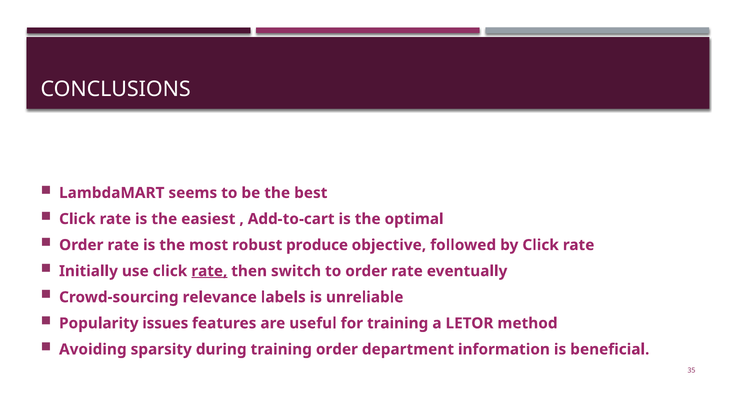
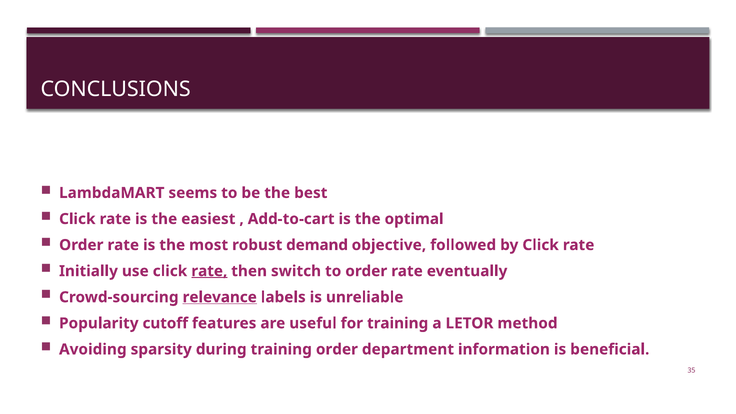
produce: produce -> demand
relevance underline: none -> present
issues: issues -> cutoff
